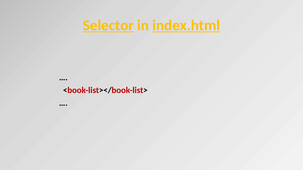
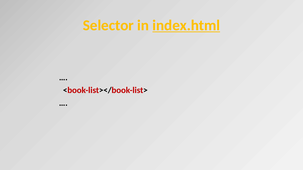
Selector underline: present -> none
